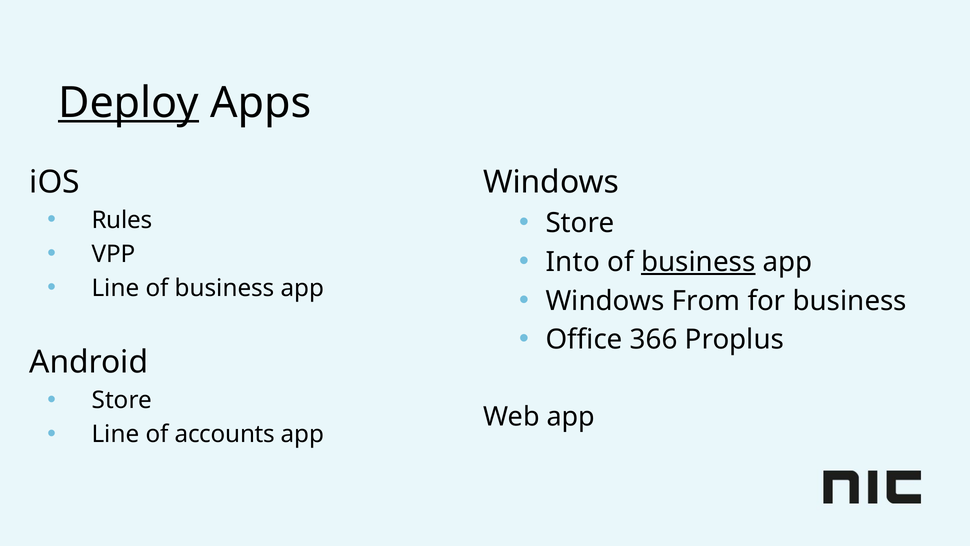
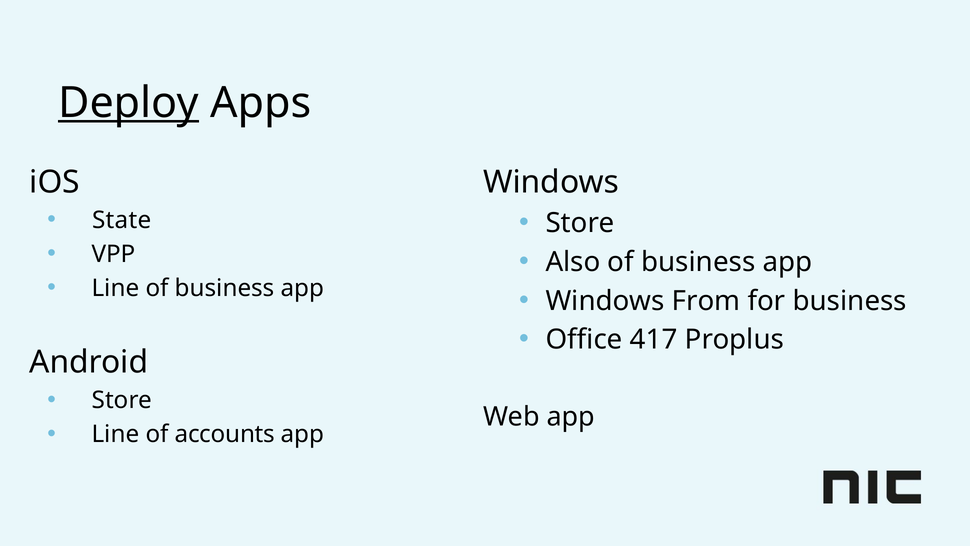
Rules: Rules -> State
Into: Into -> Also
business at (698, 262) underline: present -> none
366: 366 -> 417
